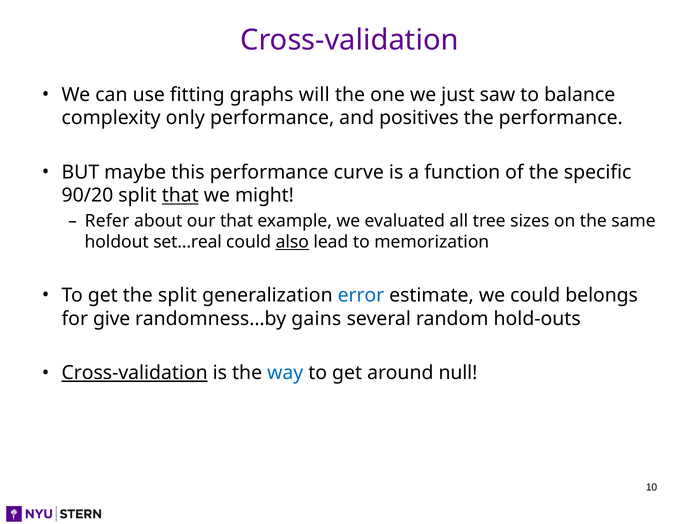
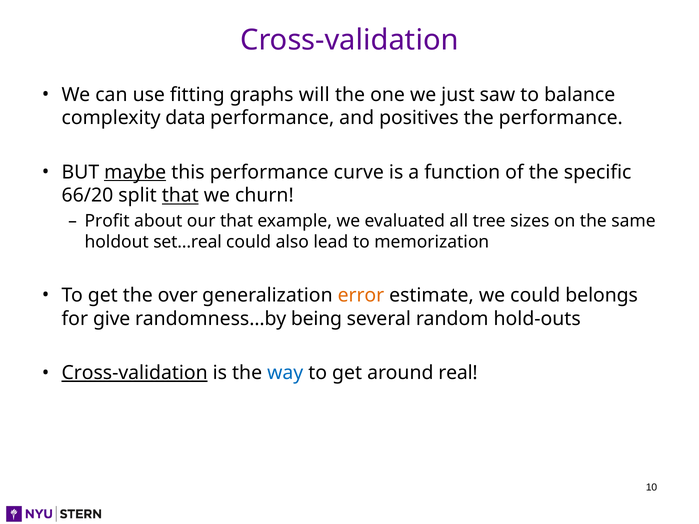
only: only -> data
maybe underline: none -> present
90/20: 90/20 -> 66/20
might: might -> churn
Refer: Refer -> Profit
also underline: present -> none
the split: split -> over
error colour: blue -> orange
gains: gains -> being
null: null -> real
